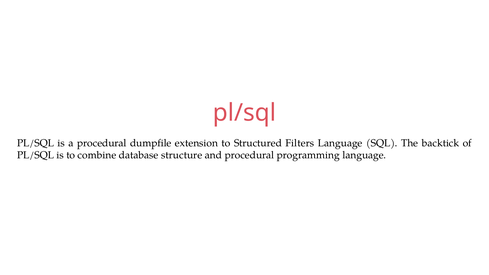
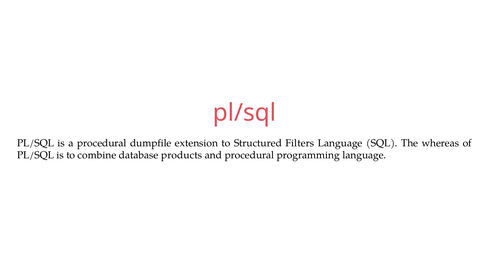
backtick: backtick -> whereas
structure: structure -> products
